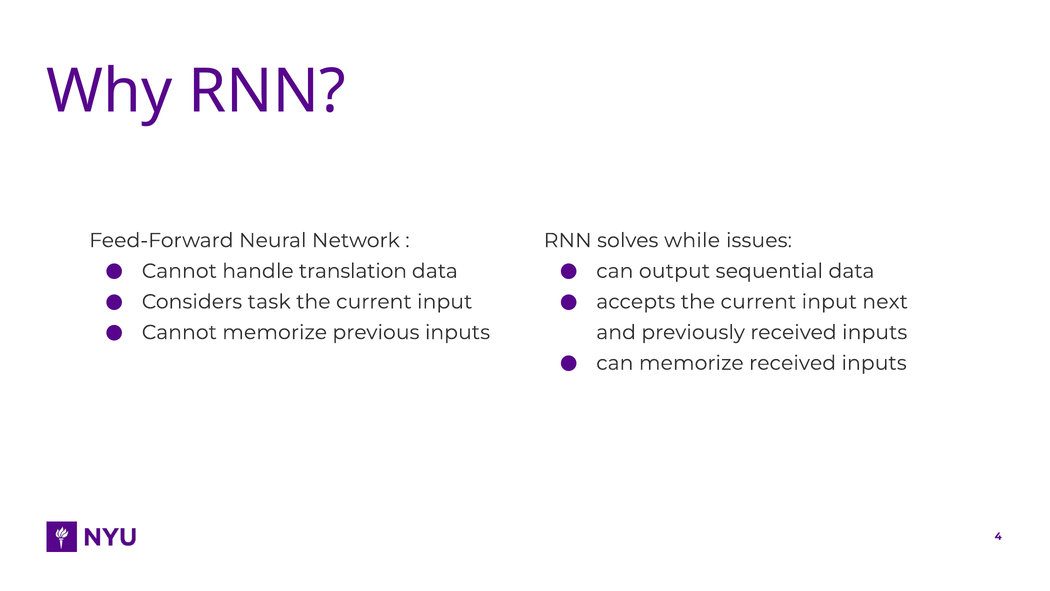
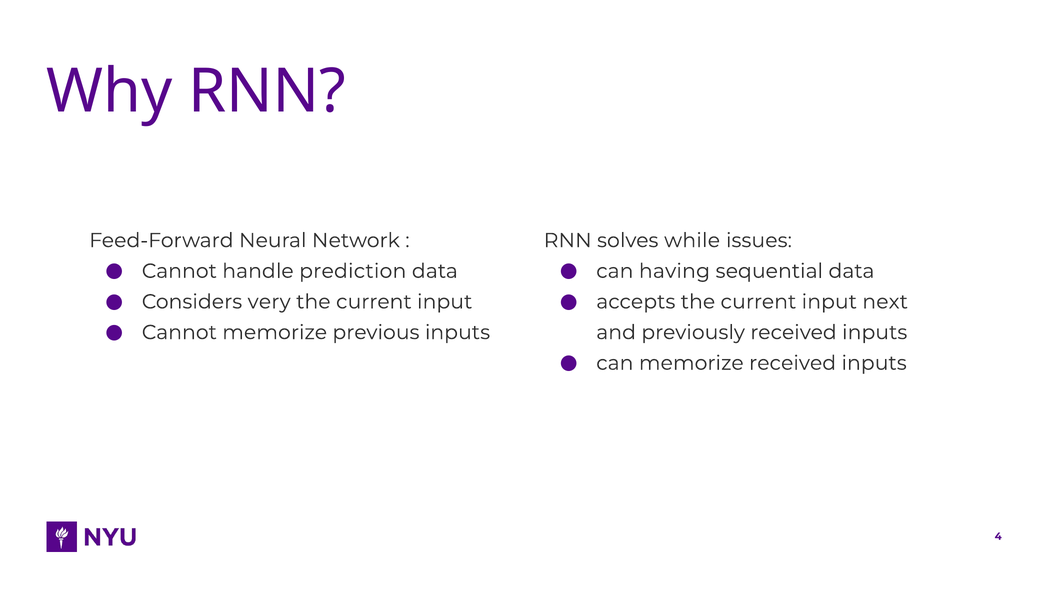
translation: translation -> prediction
output: output -> having
task: task -> very
